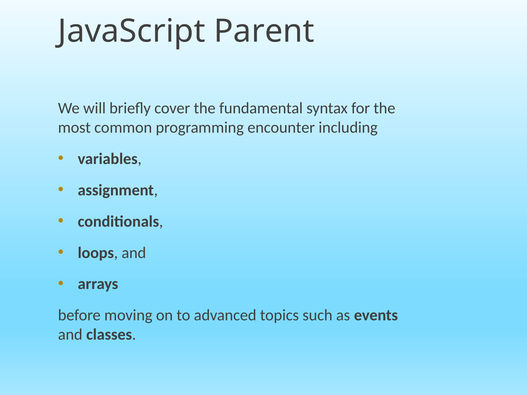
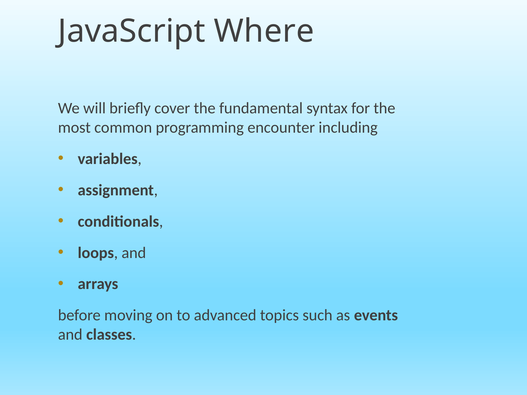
Parent: Parent -> Where
